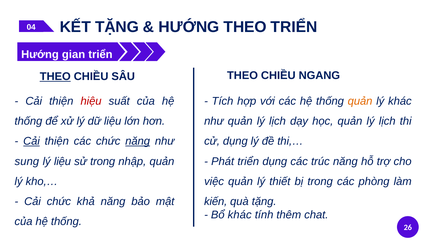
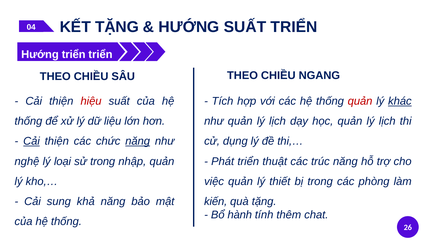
HƯỚNG THEO: THEO -> SUẤT
Hướng gian: gian -> triển
THEO at (55, 76) underline: present -> none
quản at (360, 101) colour: orange -> red
khác at (400, 101) underline: none -> present
triển dụng: dụng -> thuật
sung: sung -> nghệ
lý liệu: liệu -> loại
Cải chức: chức -> sung
Bổ khác: khác -> hành
